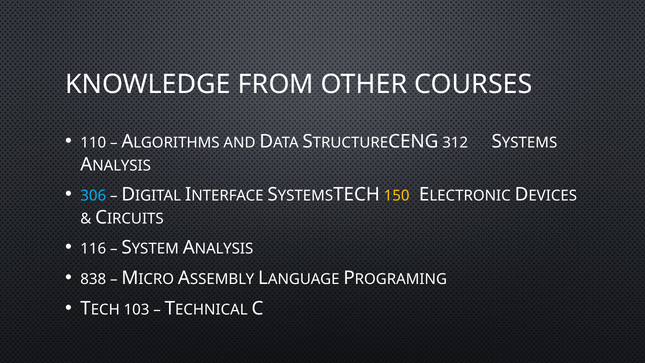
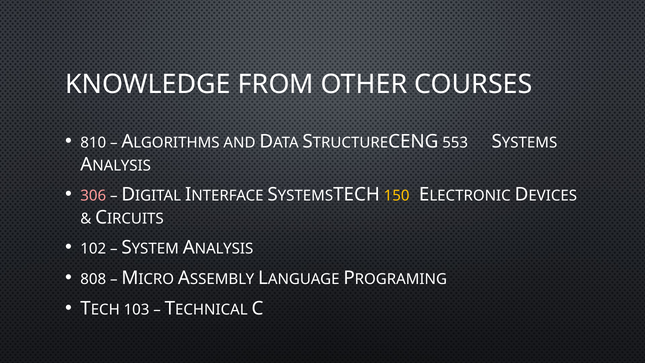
110: 110 -> 810
312: 312 -> 553
306 colour: light blue -> pink
116: 116 -> 102
838: 838 -> 808
